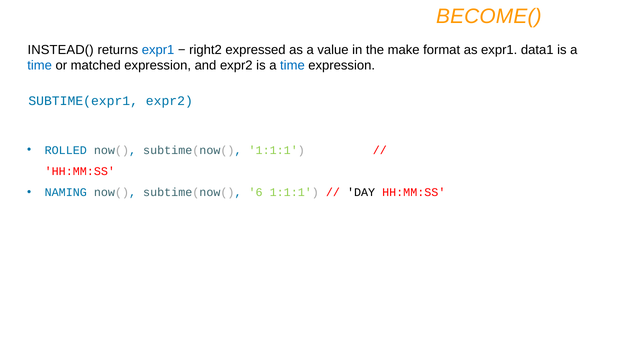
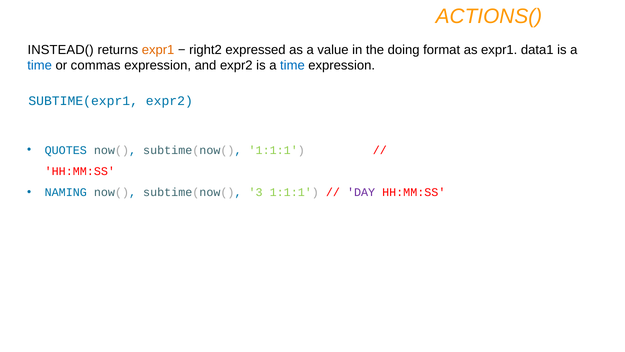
BECOME(: BECOME( -> ACTIONS(
expr1 at (158, 50) colour: blue -> orange
make: make -> doing
matched: matched -> commas
ROLLED: ROLLED -> QUOTES
6: 6 -> 3
DAY colour: black -> purple
